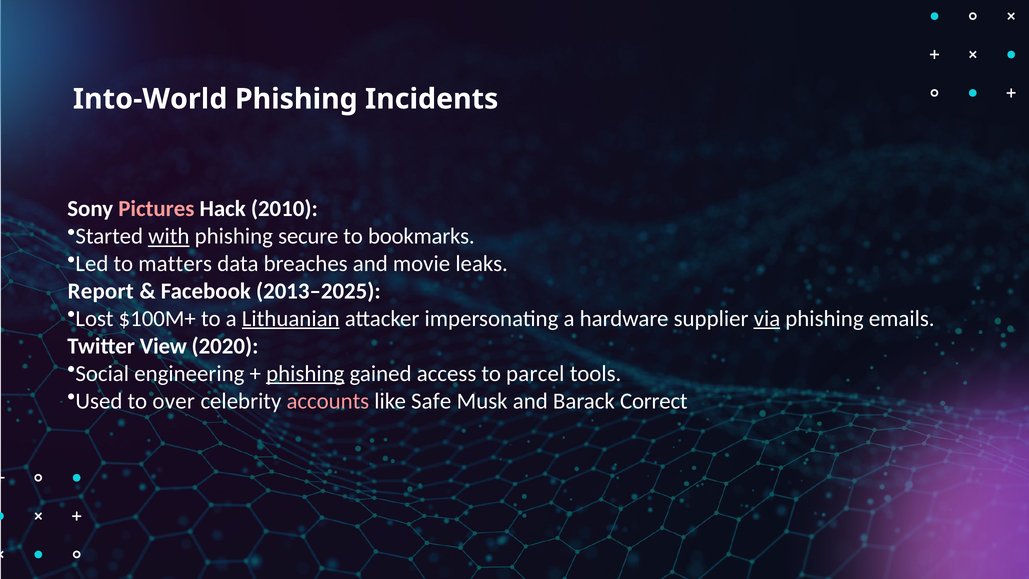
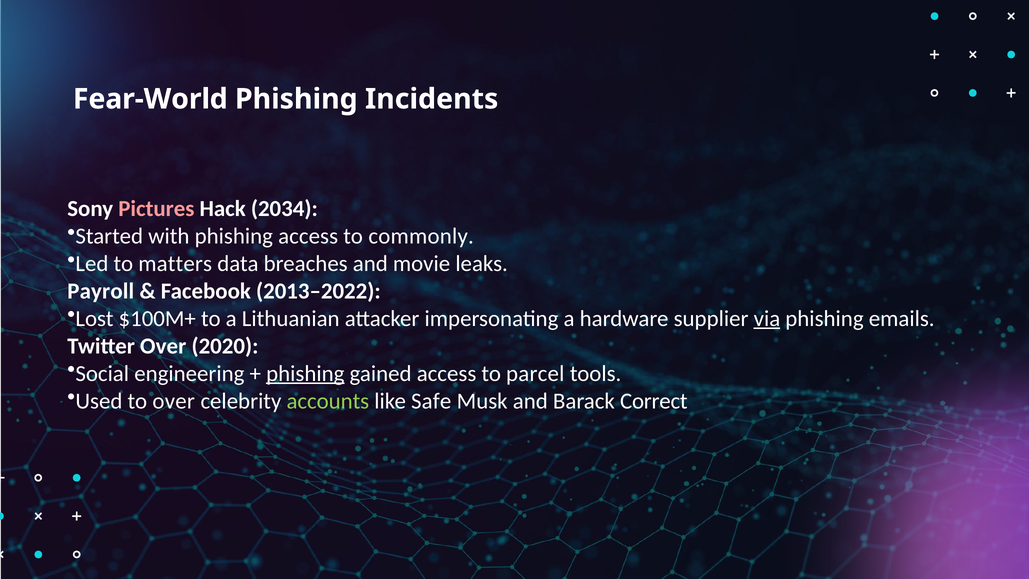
Into-World: Into-World -> Fear-World
2010: 2010 -> 2034
with underline: present -> none
phishing secure: secure -> access
bookmarks: bookmarks -> commonly
Report: Report -> Payroll
2013–2025: 2013–2025 -> 2013–2022
Lithuanian underline: present -> none
Twitter View: View -> Over
accounts colour: pink -> light green
